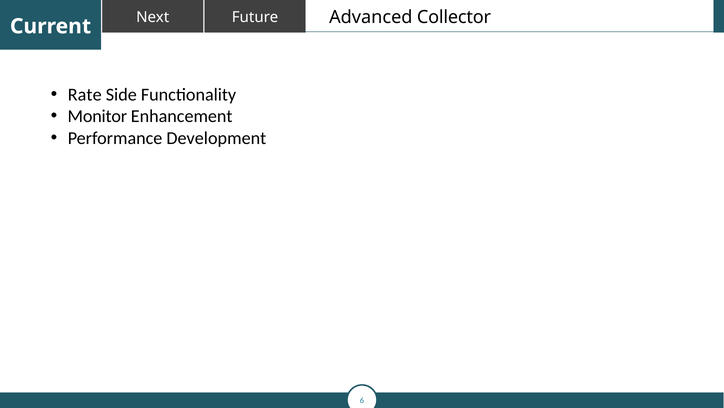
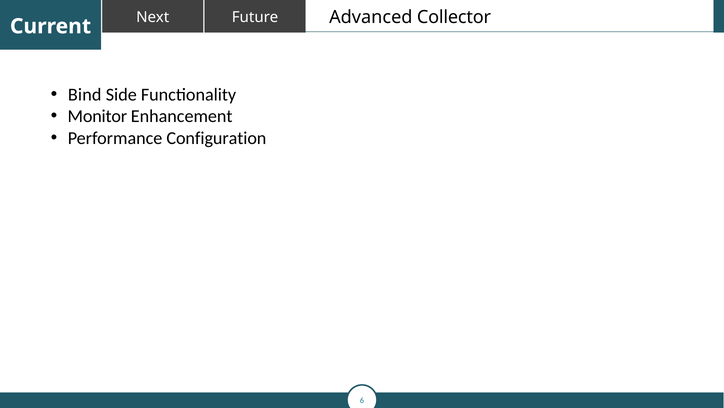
Rate: Rate -> Bind
Development: Development -> Configuration
